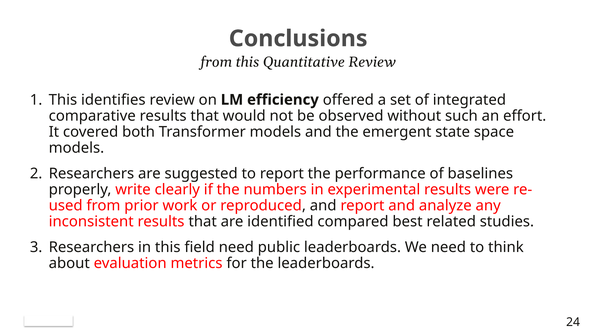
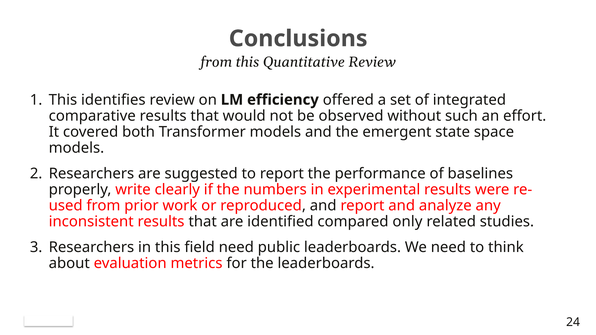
best: best -> only
